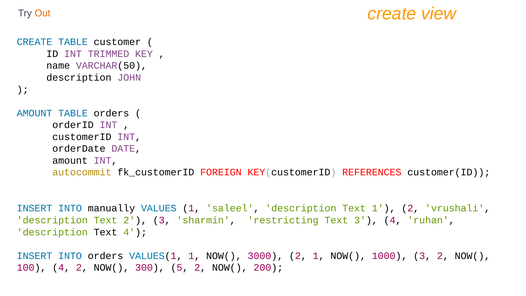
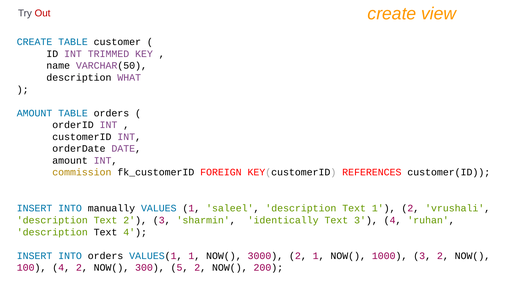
Out colour: orange -> red
JOHN: JOHN -> WHAT
autocommit: autocommit -> commission
restricting: restricting -> identically
